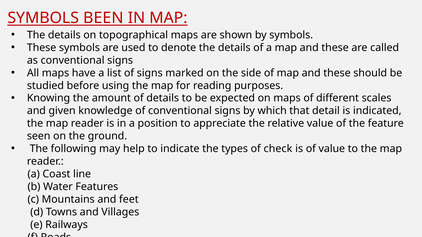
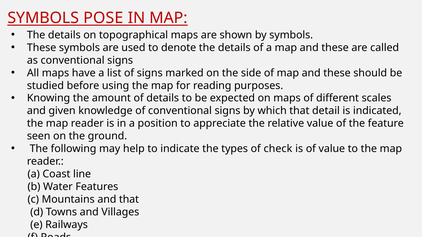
BEEN: BEEN -> POSE
and feet: feet -> that
